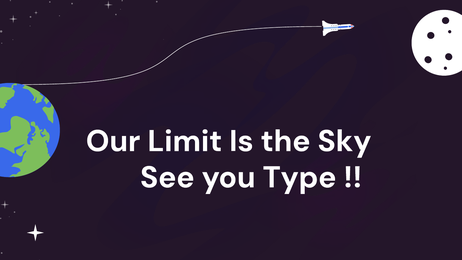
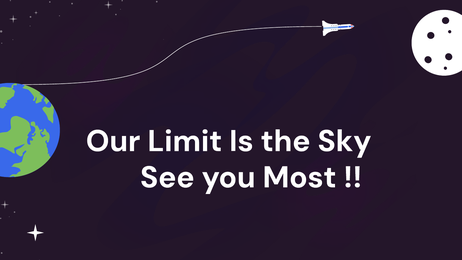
Type: Type -> Most
